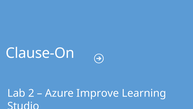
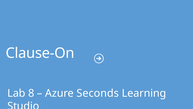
2: 2 -> 8
Improve: Improve -> Seconds
